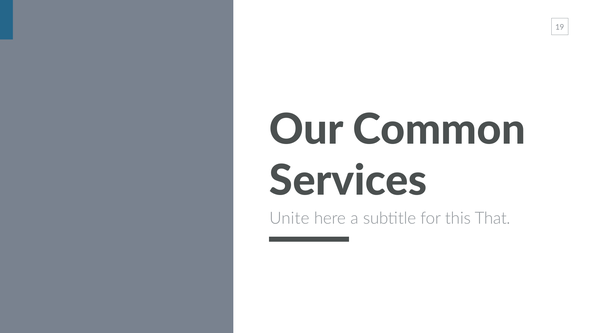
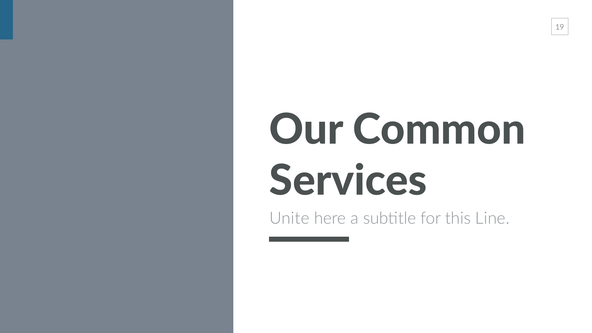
That: That -> Line
